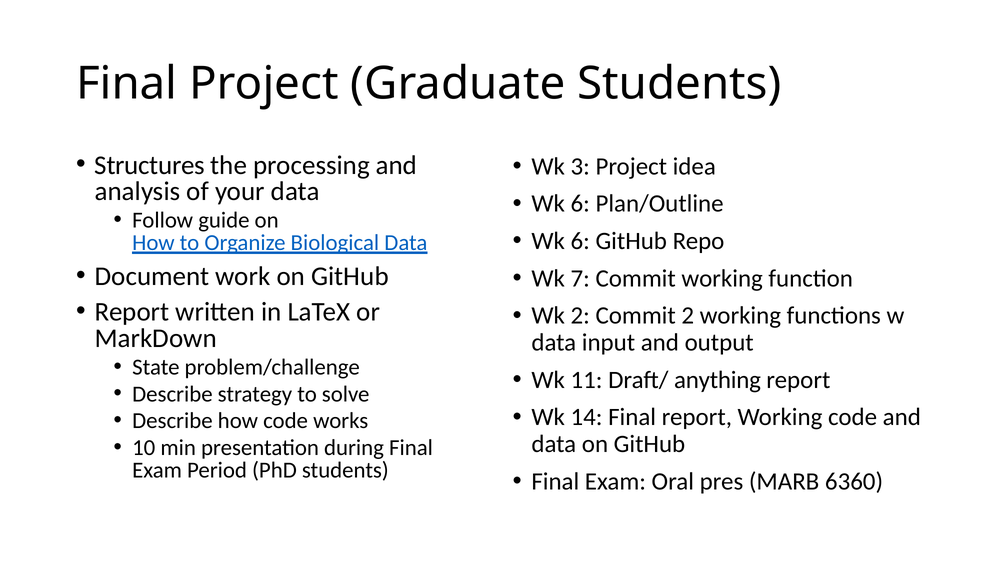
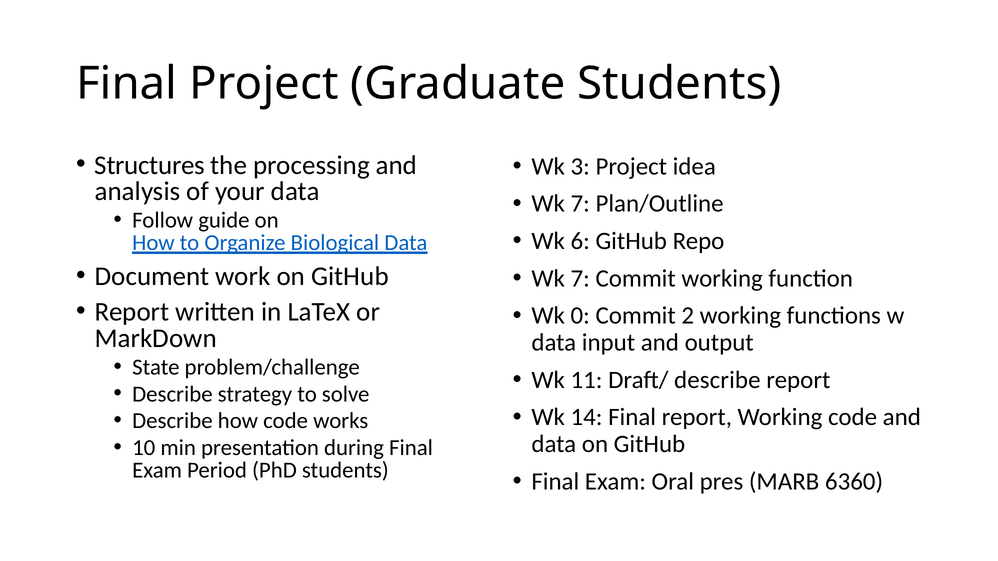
6 at (580, 204): 6 -> 7
Wk 2: 2 -> 0
Draft/ anything: anything -> describe
